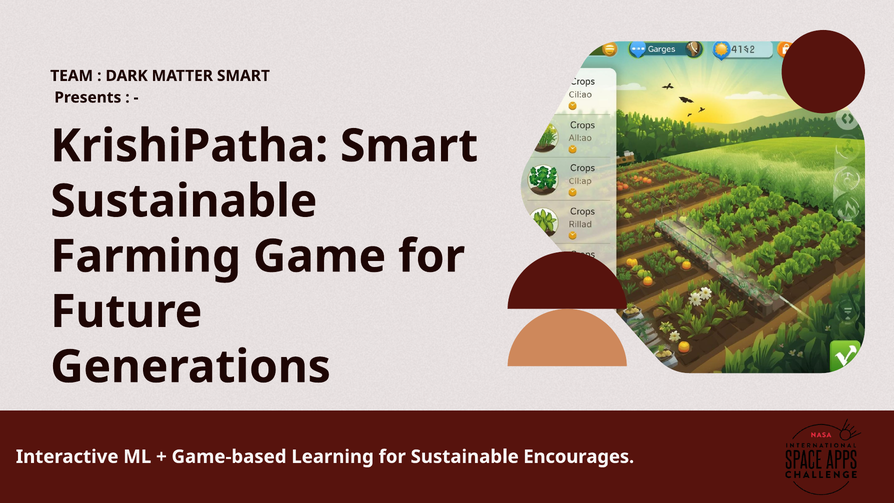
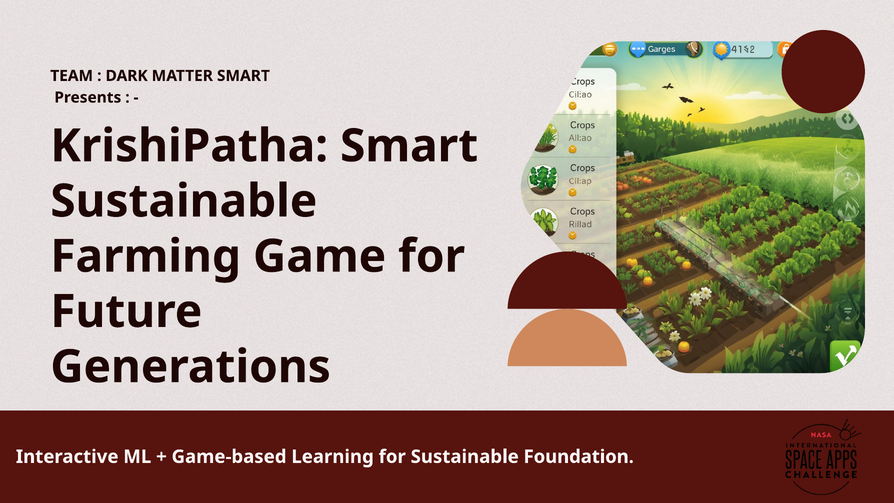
Encourages: Encourages -> Foundation
